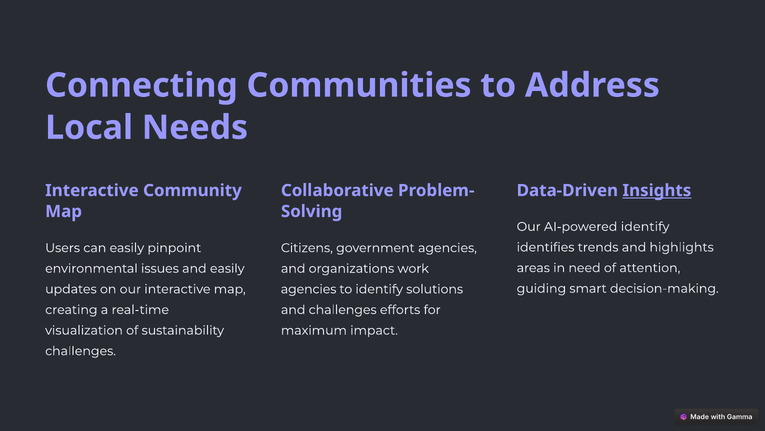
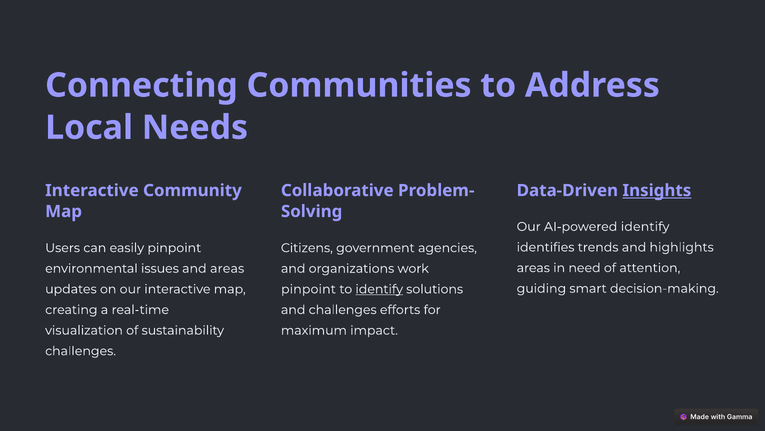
and easily: easily -> areas
agencies at (309, 289): agencies -> pinpoint
identify at (379, 289) underline: none -> present
